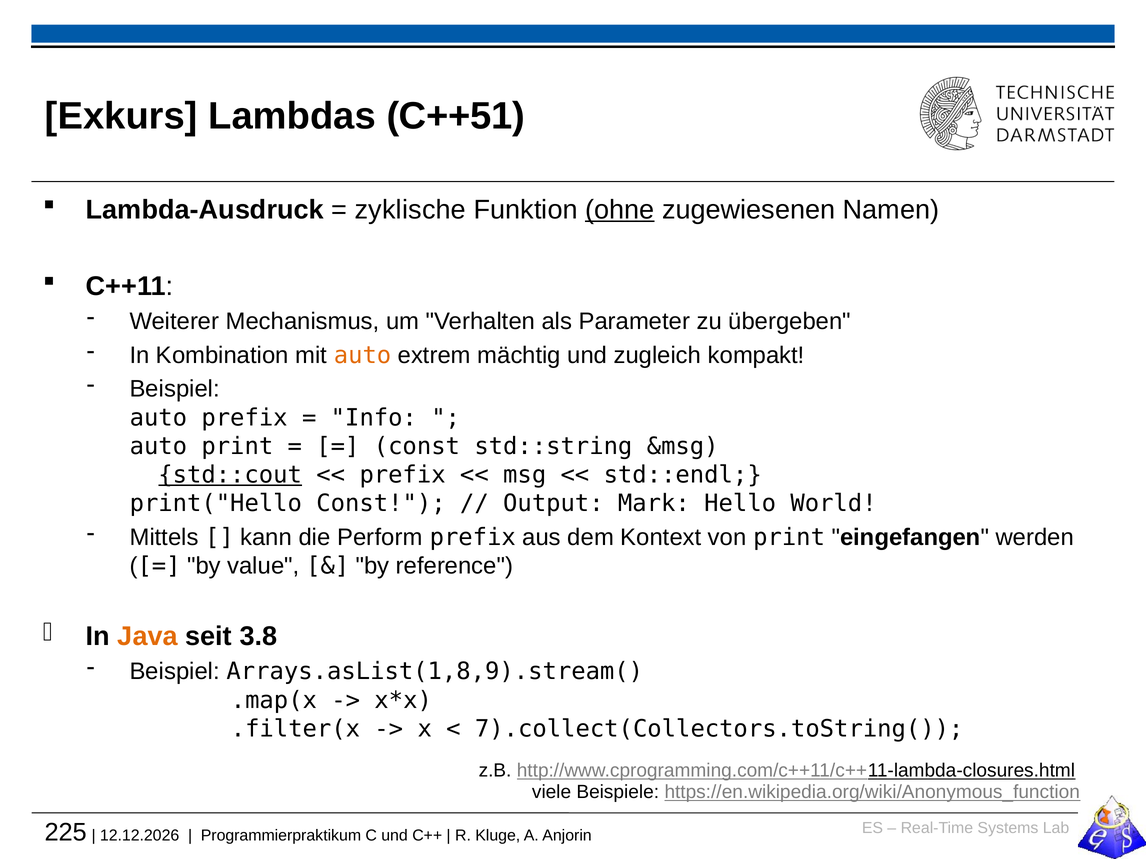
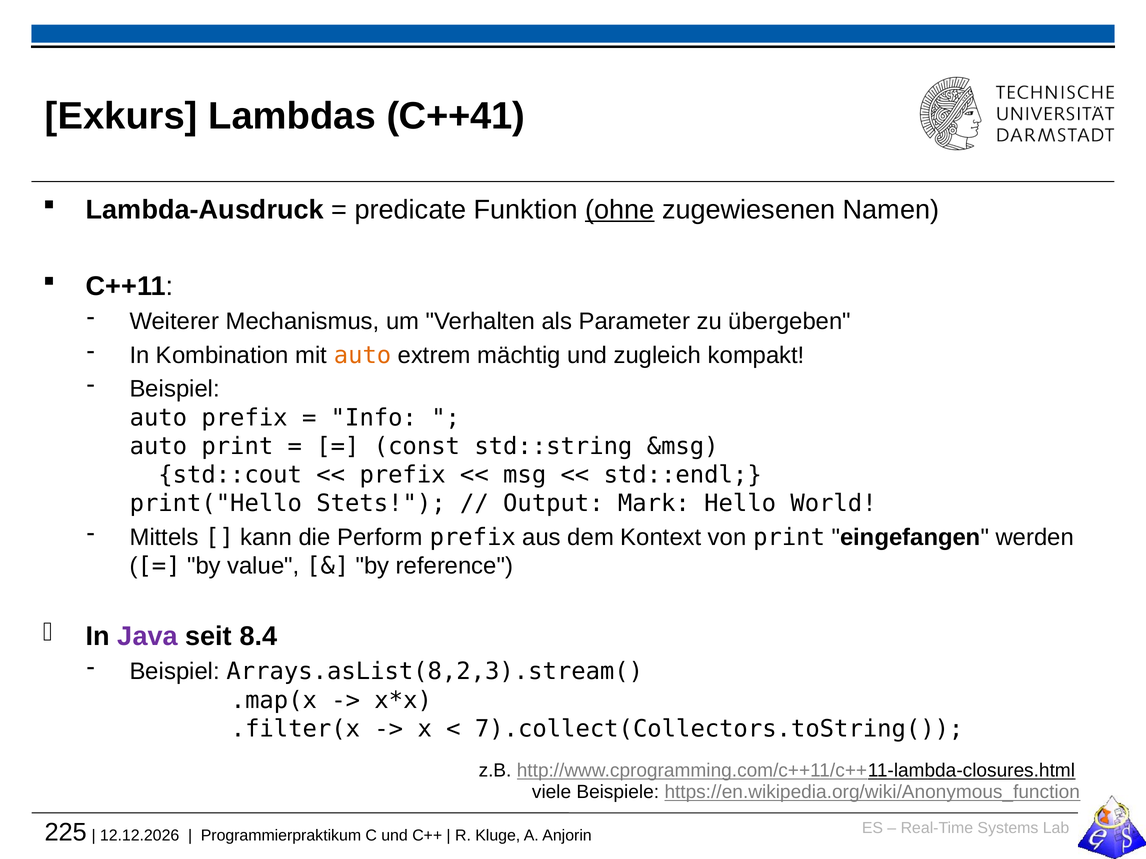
C++51: C++51 -> C++41
zyklische: zyklische -> predicate
std::cout underline: present -> none
print("Hello Const: Const -> Stets
Java colour: orange -> purple
3.8: 3.8 -> 8.4
Arrays.asList(1,8,9).stream(: Arrays.asList(1,8,9).stream( -> Arrays.asList(8,2,3).stream(
